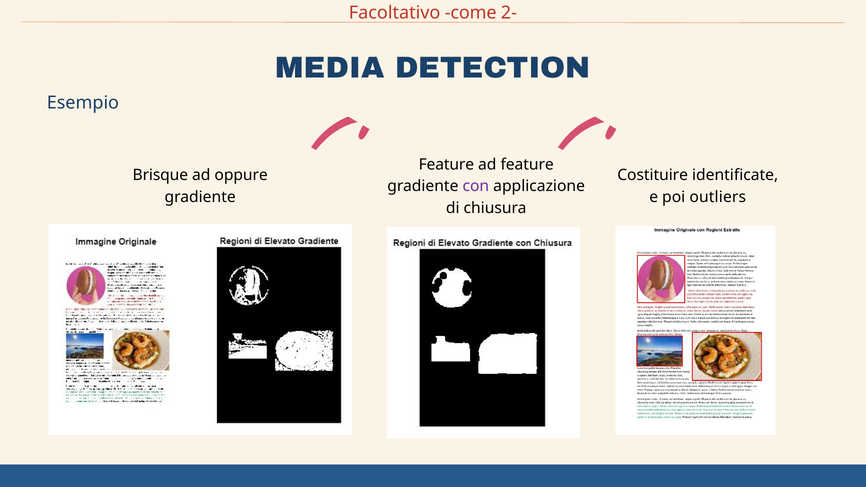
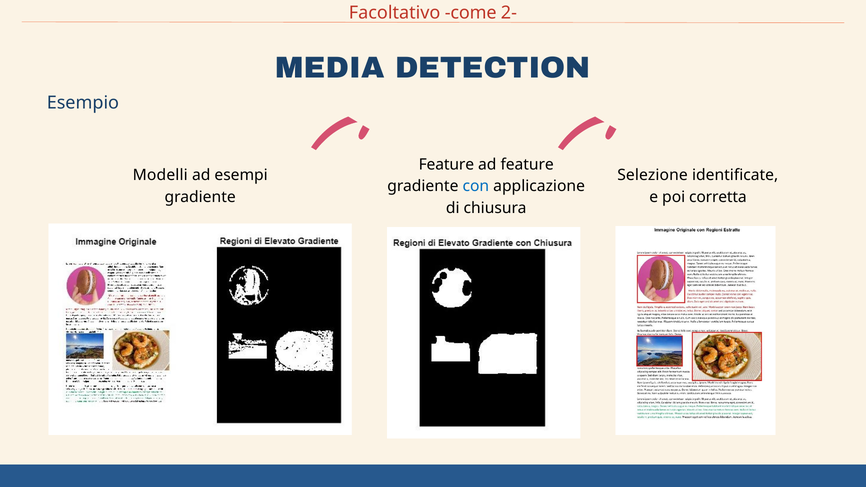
Brisque: Brisque -> Modelli
oppure: oppure -> esempi
Costituire: Costituire -> Selezione
con colour: purple -> blue
outliers: outliers -> corretta
